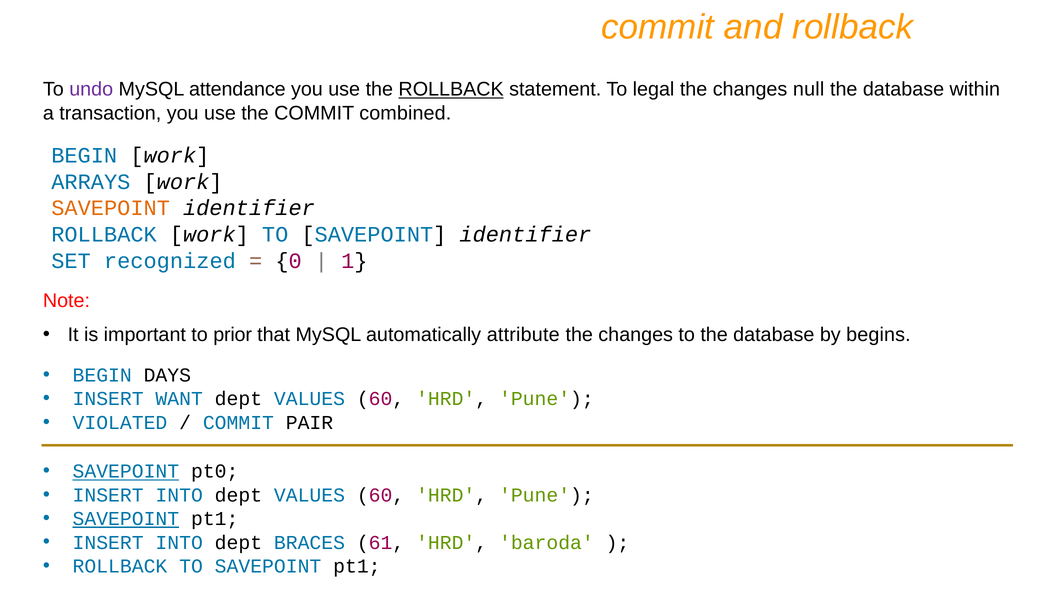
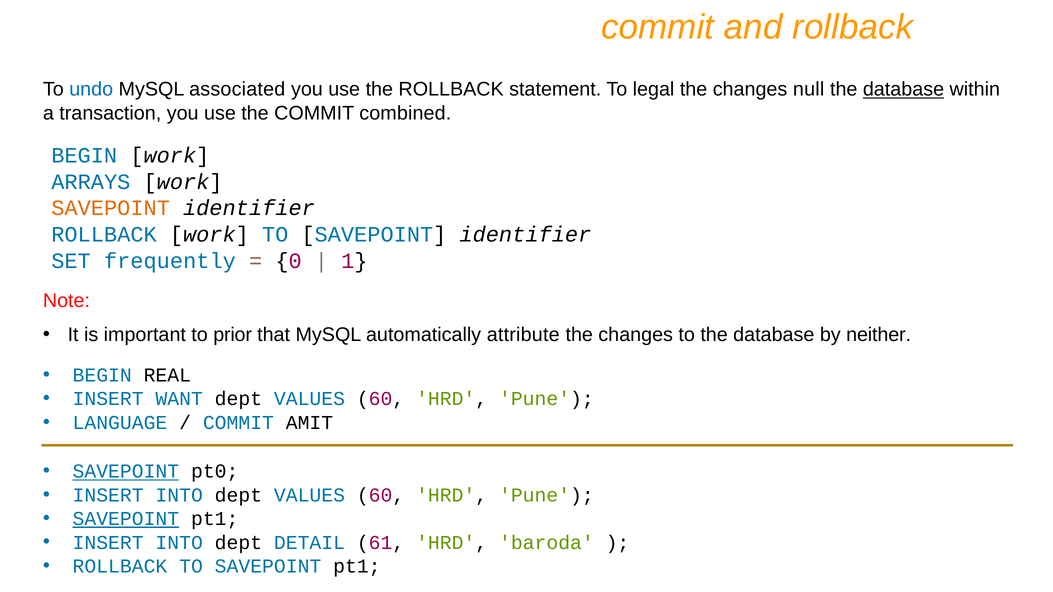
undo colour: purple -> blue
attendance: attendance -> associated
ROLLBACK at (451, 89) underline: present -> none
database at (903, 89) underline: none -> present
recognized: recognized -> frequently
begins: begins -> neither
DAYS: DAYS -> REAL
VIOLATED: VIOLATED -> LANGUAGE
PAIR: PAIR -> AMIT
BRACES: BRACES -> DETAIL
